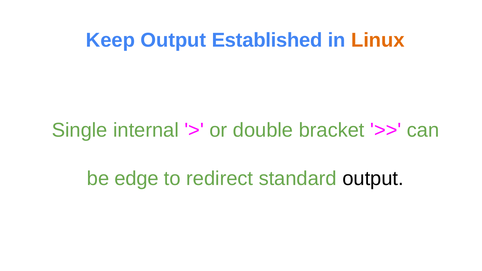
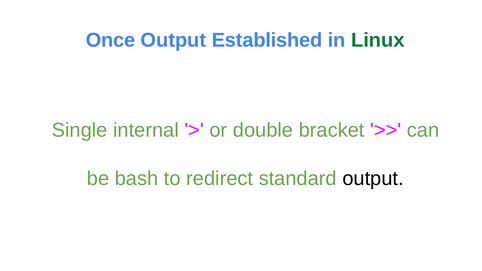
Keep: Keep -> Once
Linux colour: orange -> green
edge: edge -> bash
